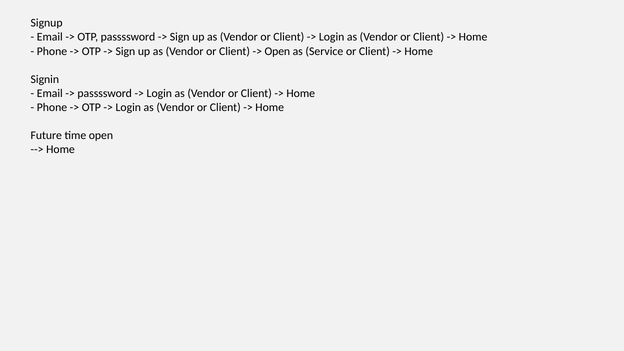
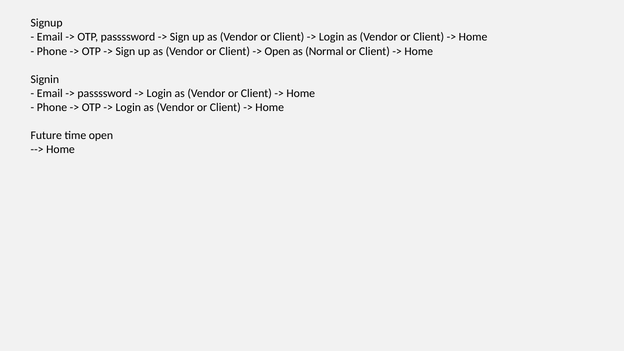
Service: Service -> Normal
